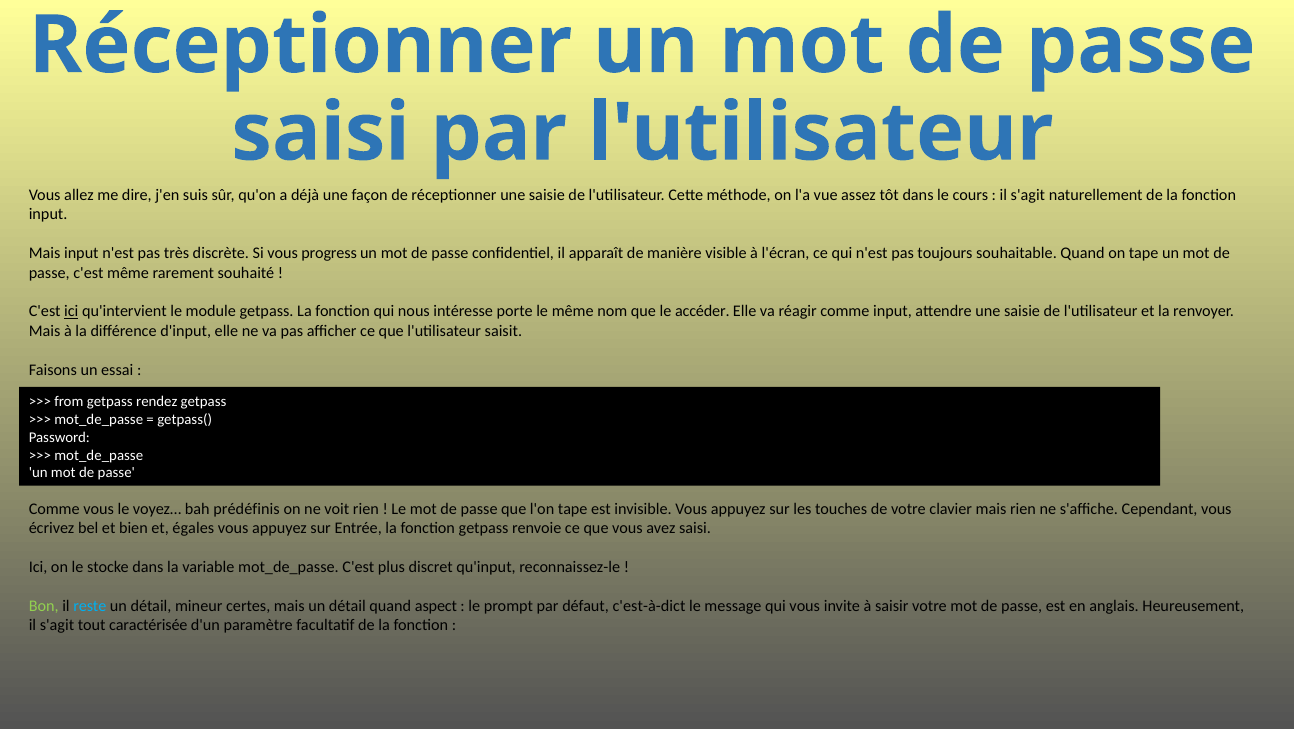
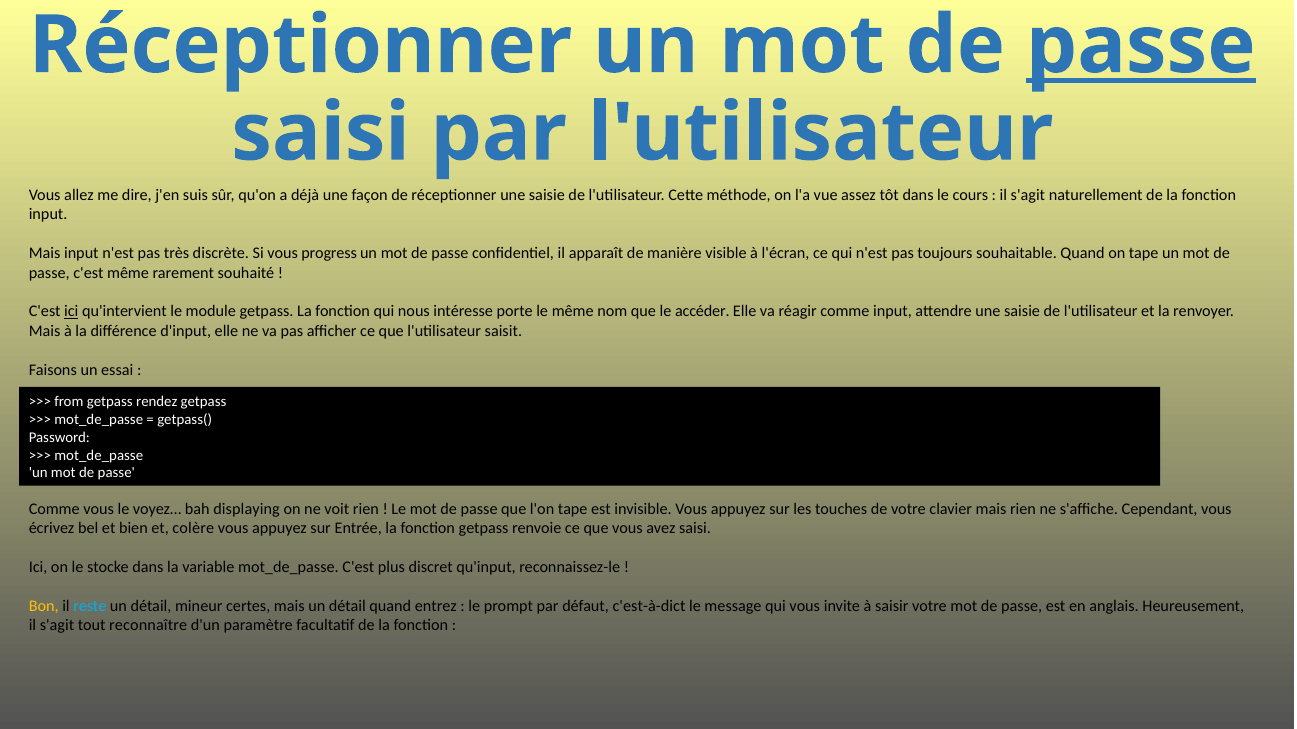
passe at (1141, 45) underline: none -> present
prédéfinis: prédéfinis -> displaying
égales: égales -> colère
Bon colour: light green -> yellow
aspect: aspect -> entrez
caractérisée: caractérisée -> reconnaître
